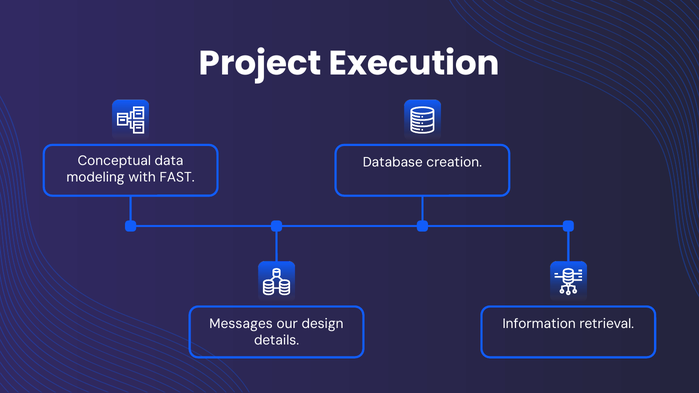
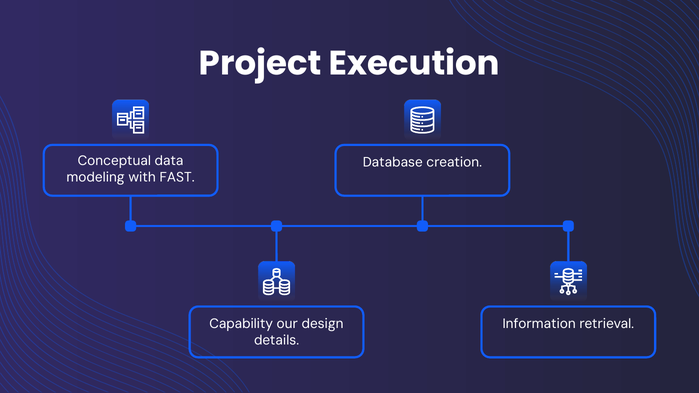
Messages: Messages -> Capability
